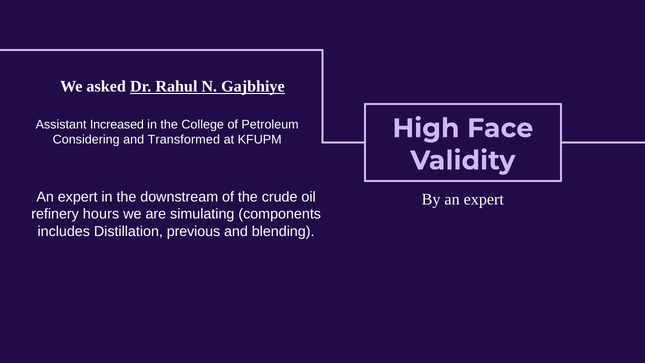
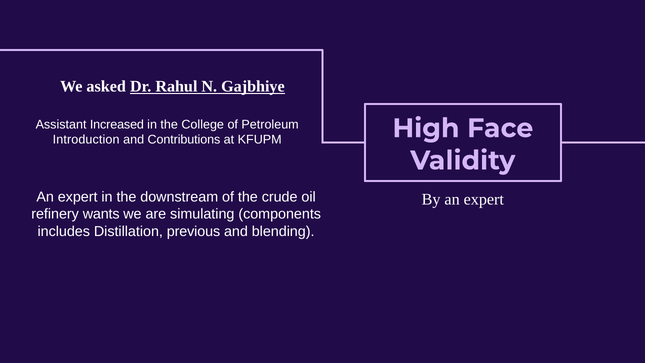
Considering: Considering -> Introduction
Transformed: Transformed -> Contributions
hours: hours -> wants
